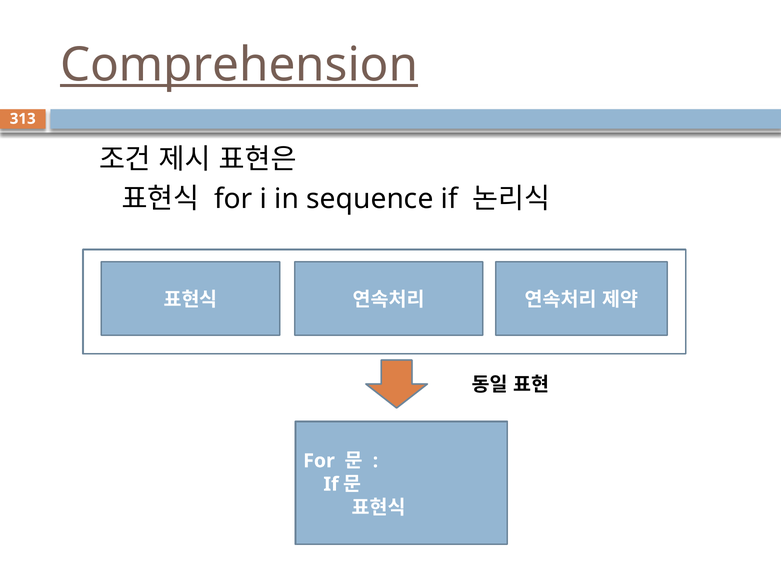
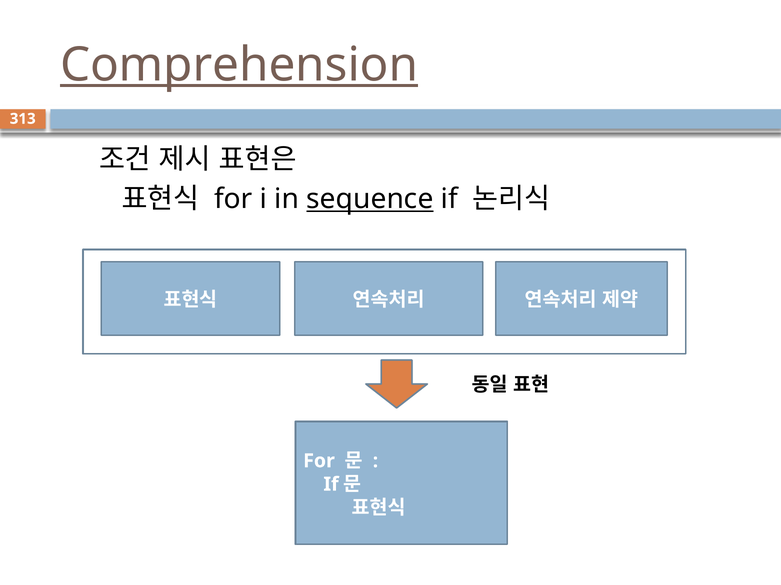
sequence underline: none -> present
